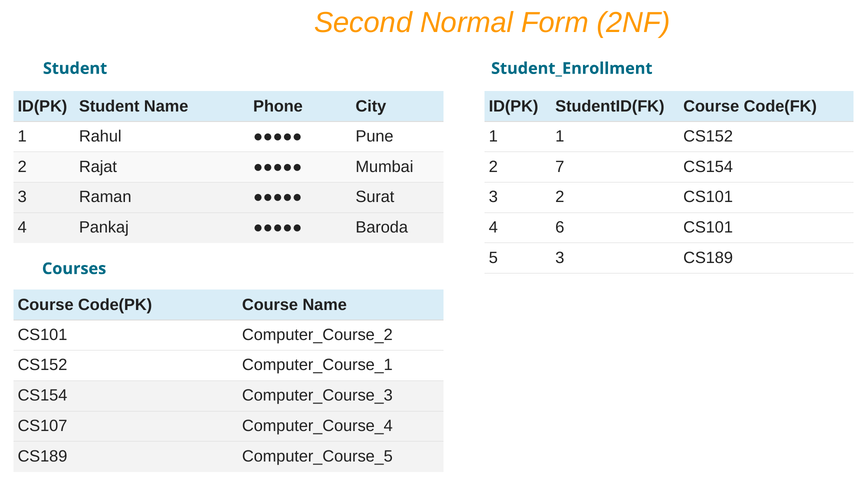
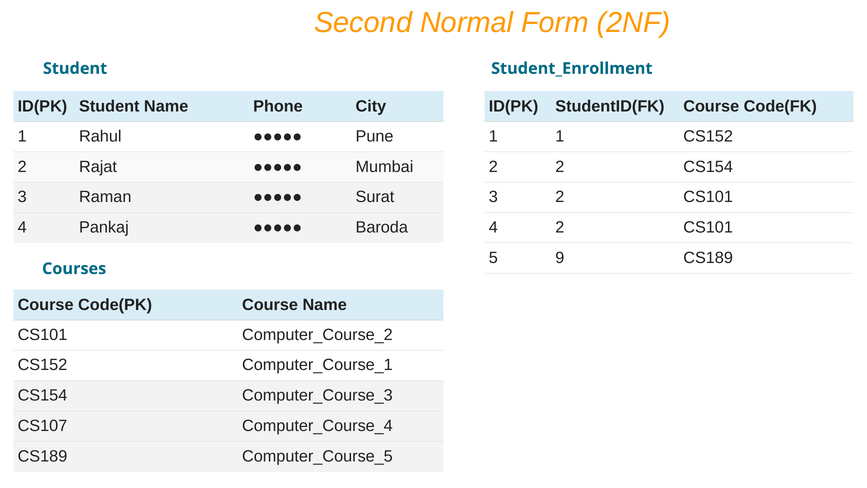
2 7: 7 -> 2
4 6: 6 -> 2
5 3: 3 -> 9
